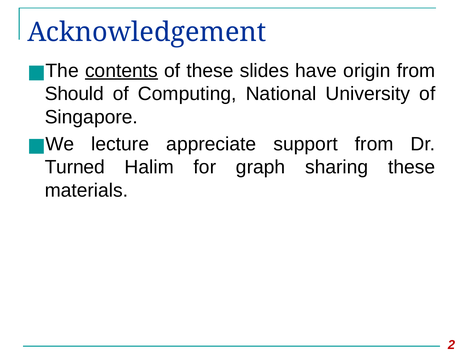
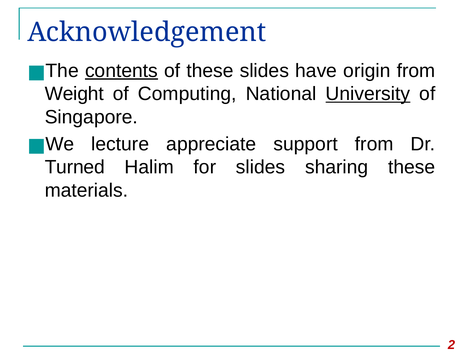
Should: Should -> Weight
University underline: none -> present
for graph: graph -> slides
